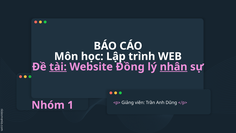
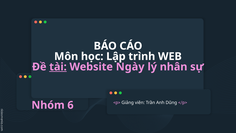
Đồng: Đồng -> Ngày
nhân underline: present -> none
1: 1 -> 6
